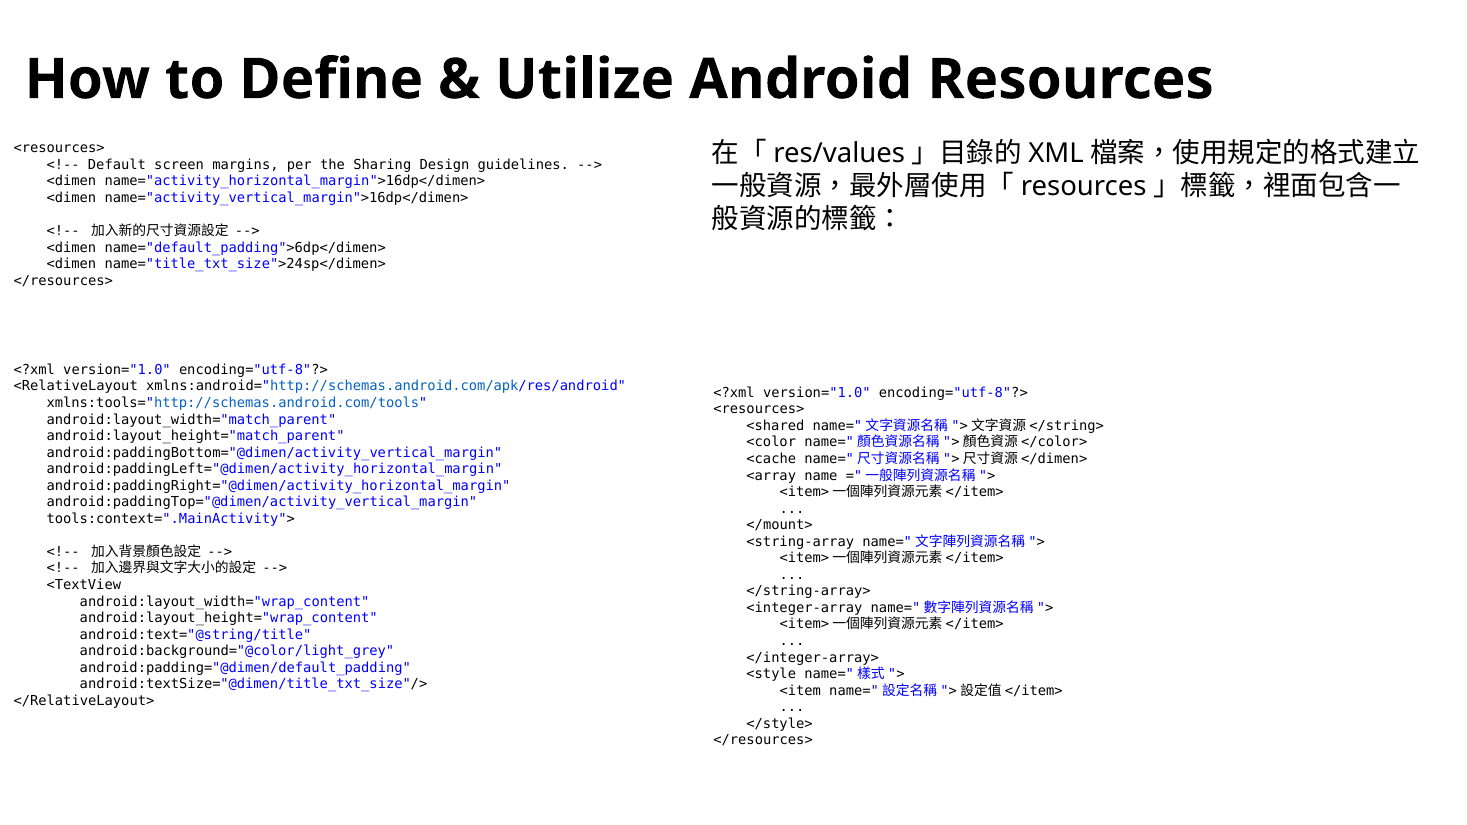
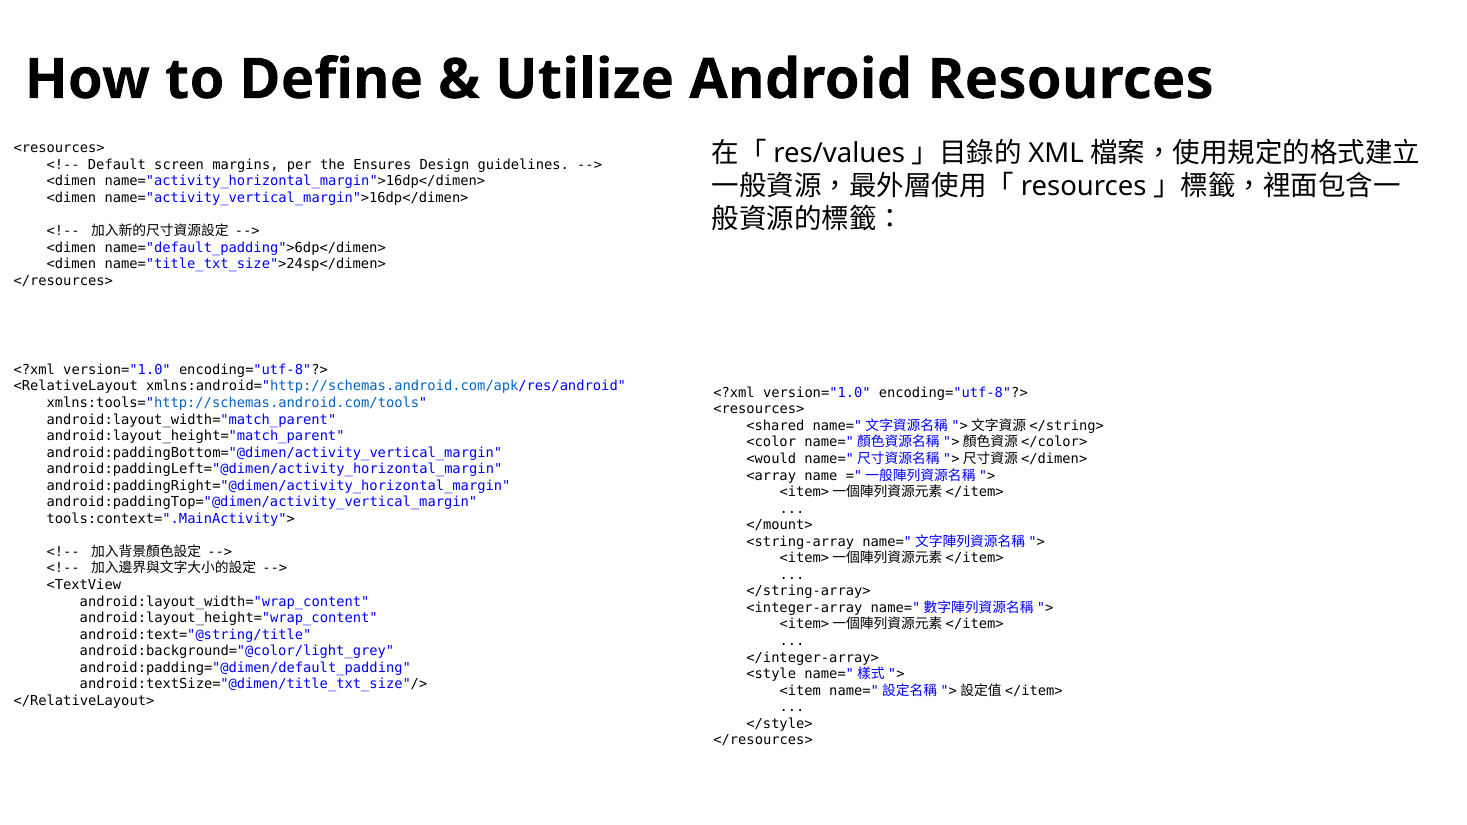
Sharing: Sharing -> Ensures
<cache: <cache -> <would
